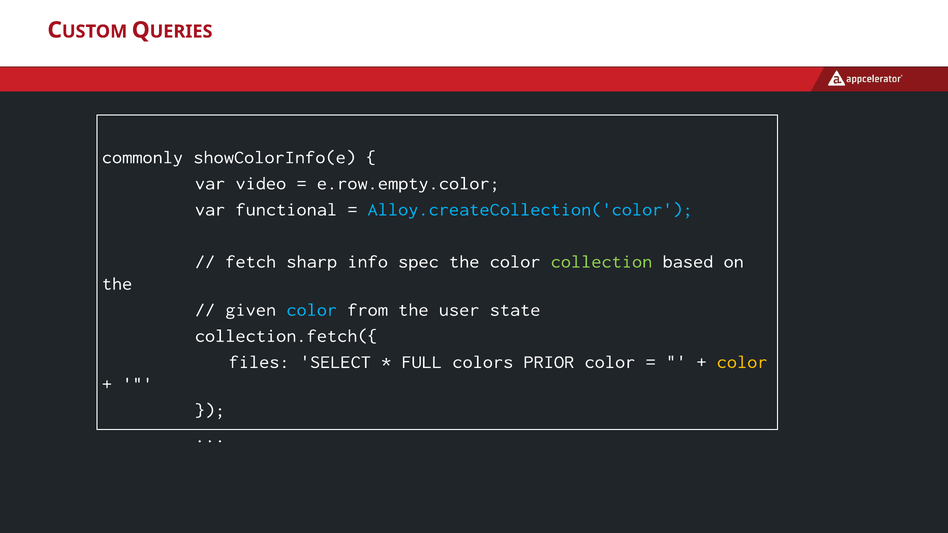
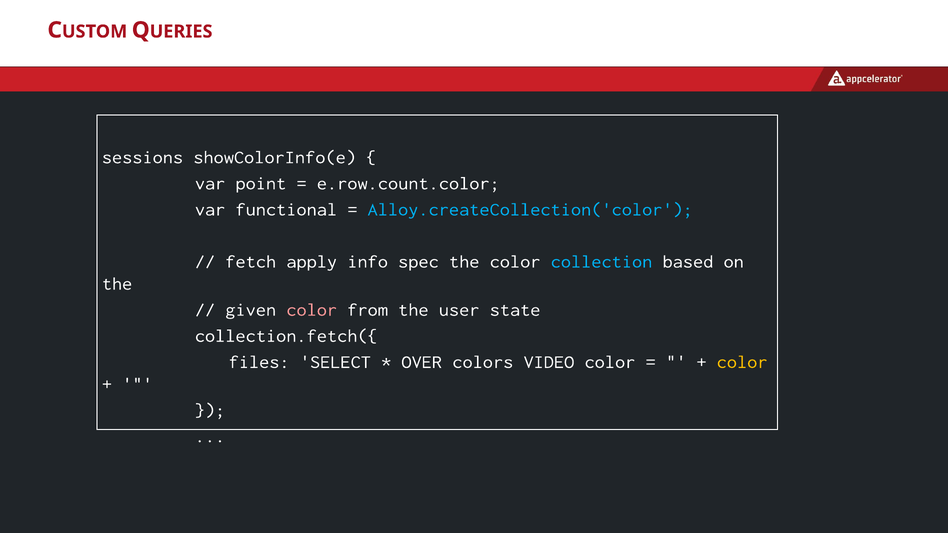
commonly: commonly -> sessions
video: video -> point
e.row.empty.color: e.row.empty.color -> e.row.count.color
sharp: sharp -> apply
collection colour: light green -> light blue
color at (312, 310) colour: light blue -> pink
FULL: FULL -> OVER
PRIOR: PRIOR -> VIDEO
